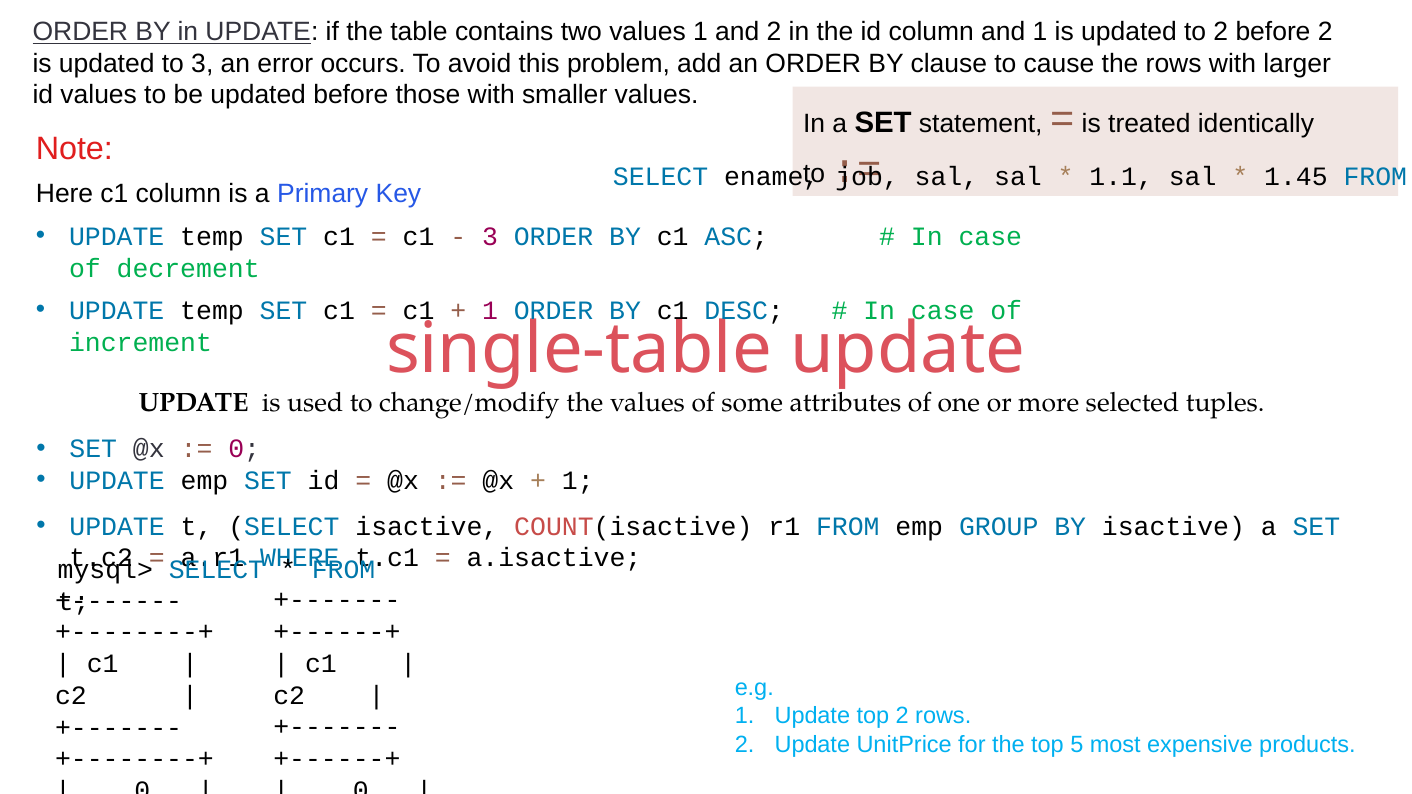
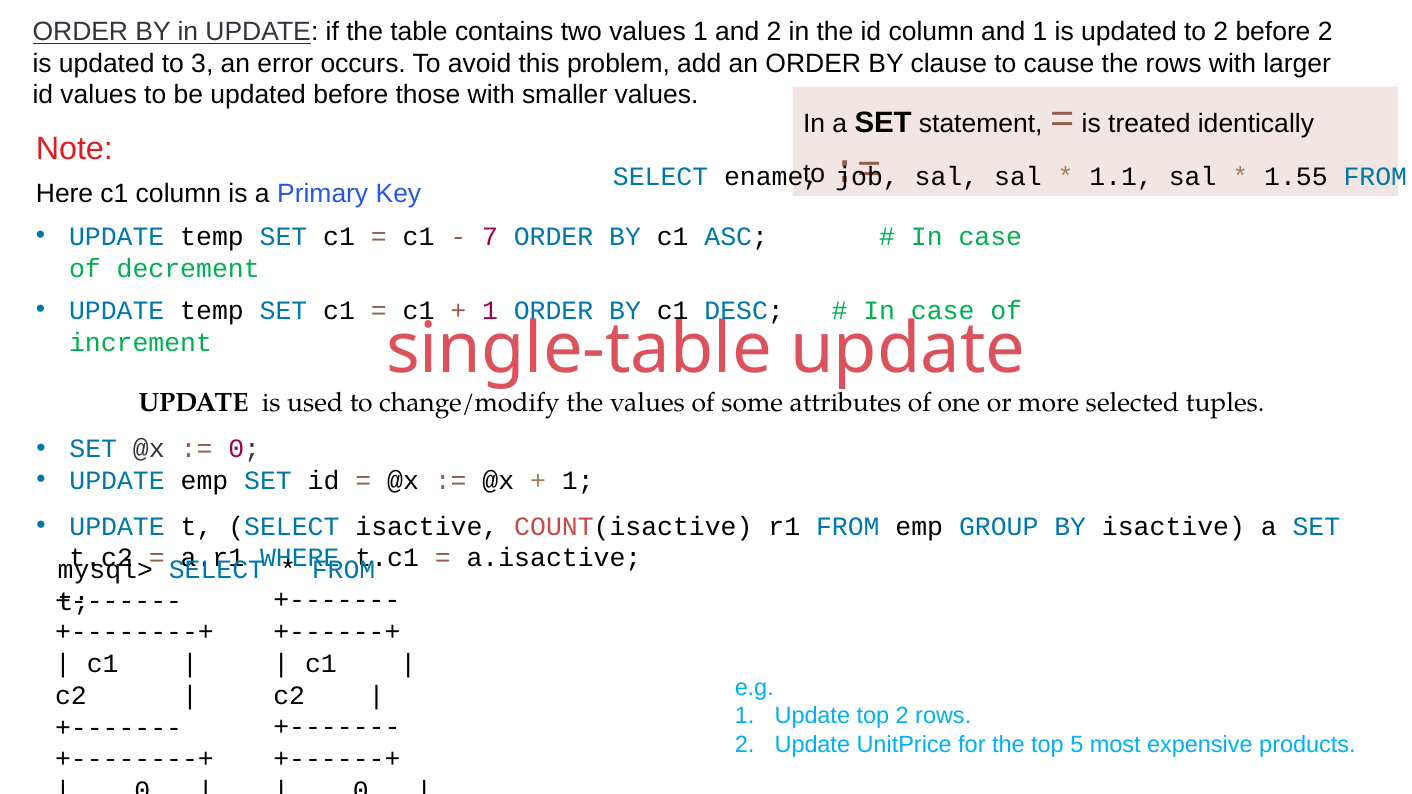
1.45: 1.45 -> 1.55
3 at (490, 237): 3 -> 7
